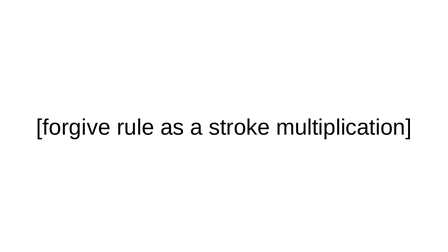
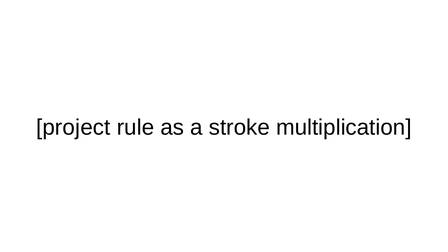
forgive: forgive -> project
